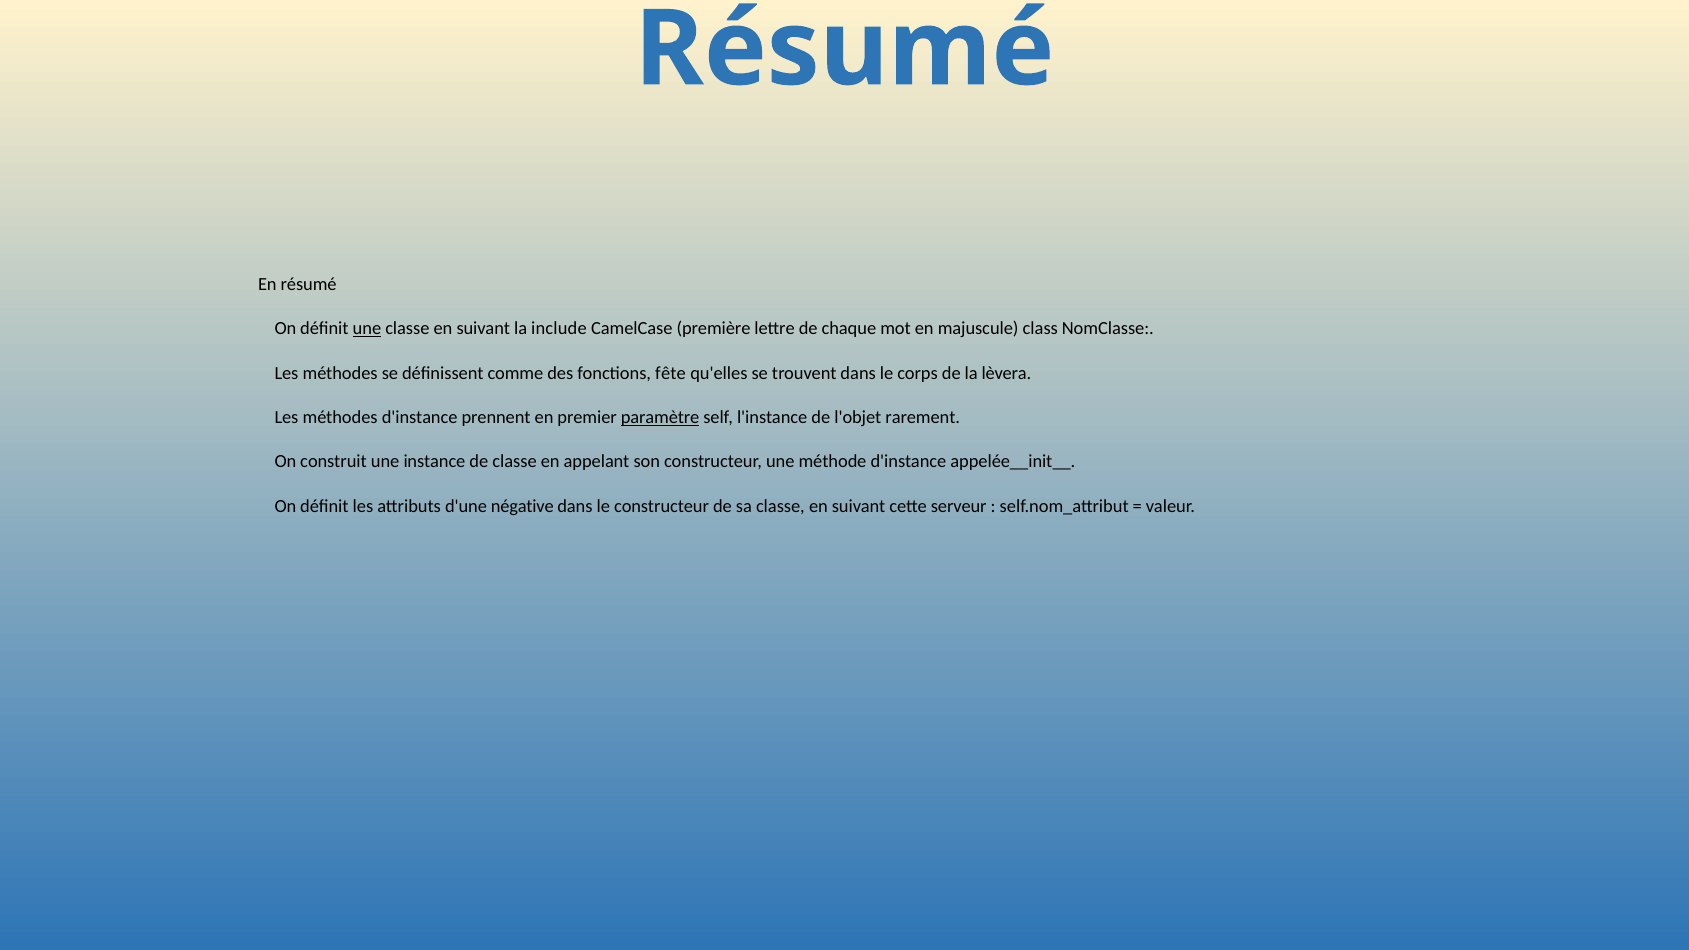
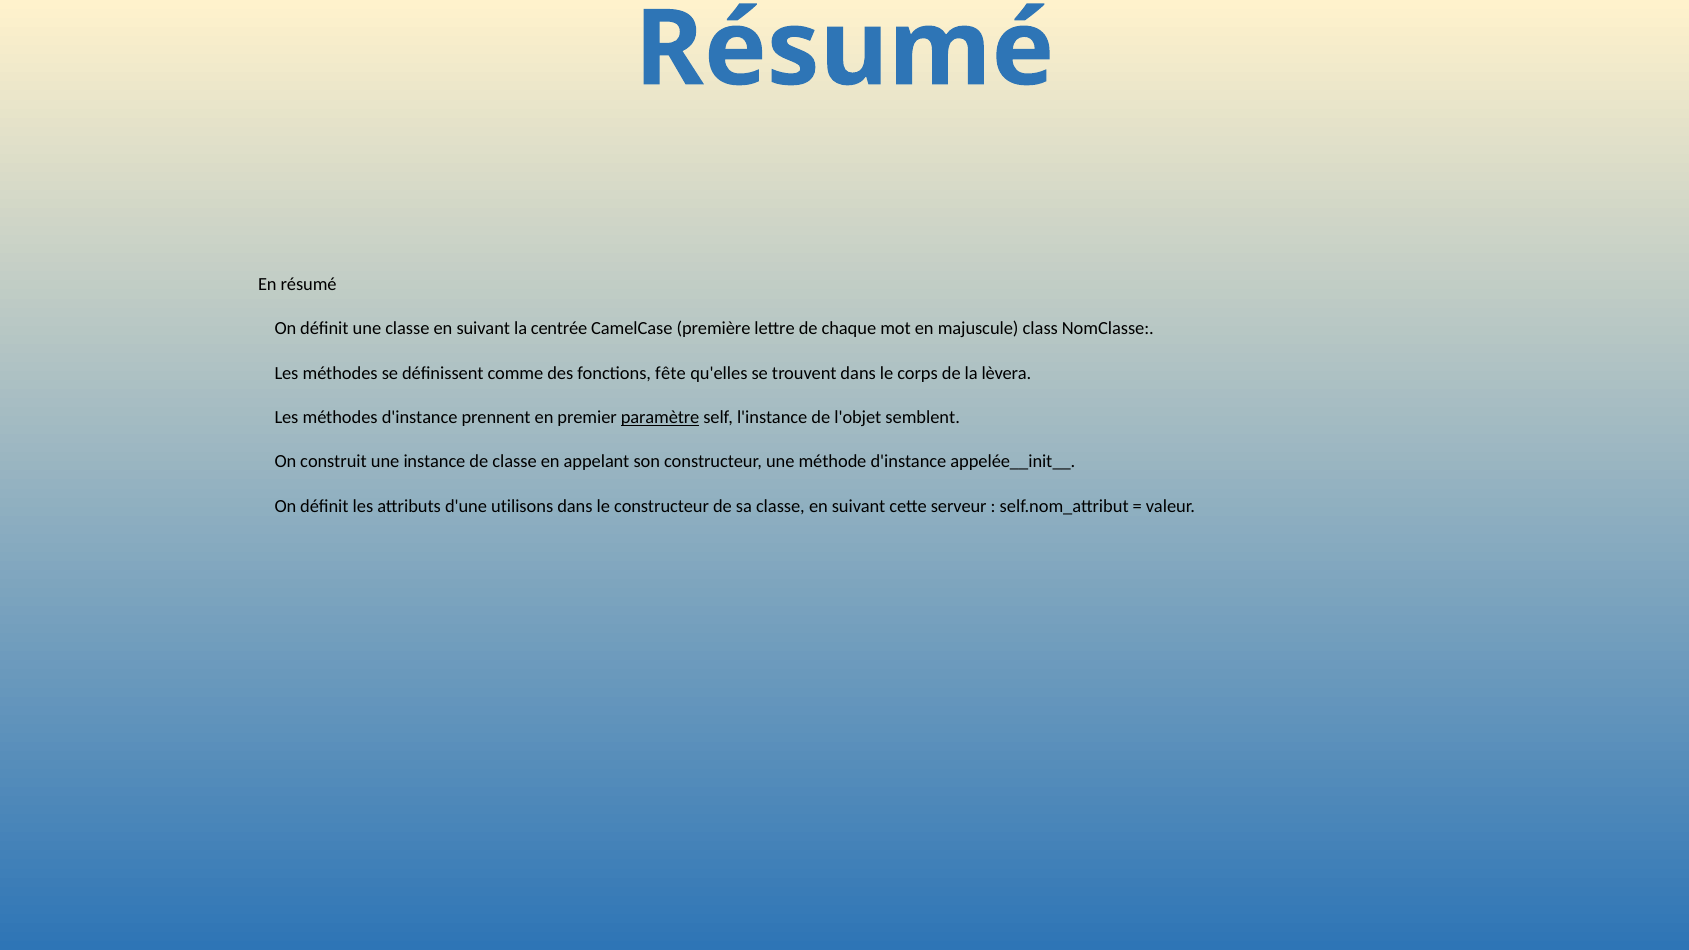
une at (367, 329) underline: present -> none
include: include -> centrée
rarement: rarement -> semblent
négative: négative -> utilisons
